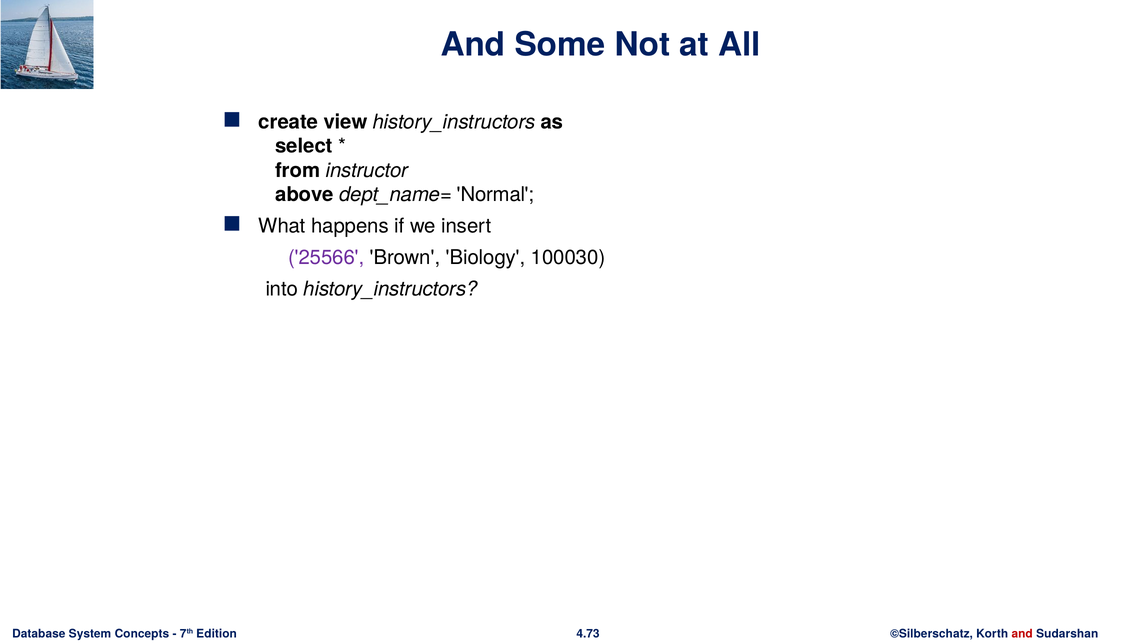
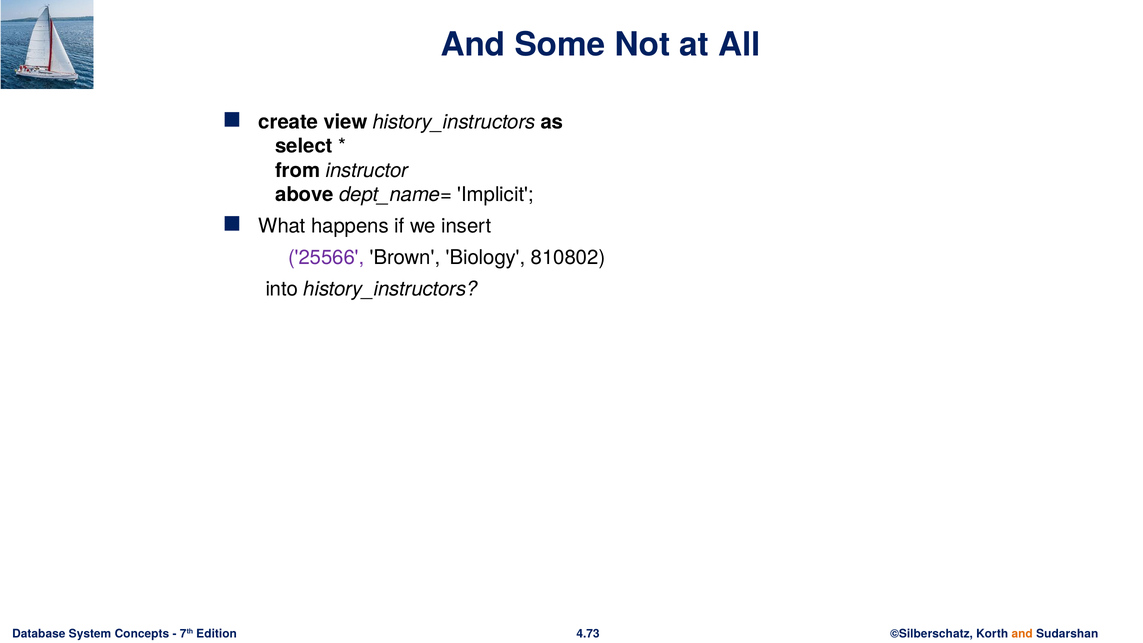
Normal: Normal -> Implicit
100030: 100030 -> 810802
and at (1022, 634) colour: red -> orange
